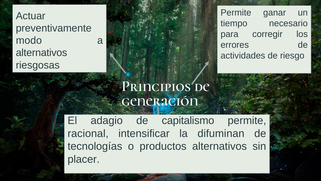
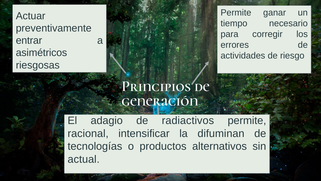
modo: modo -> entrar
alternativos at (41, 53): alternativos -> asimétricos
capitalismo: capitalismo -> radiactivos
placer: placer -> actual
